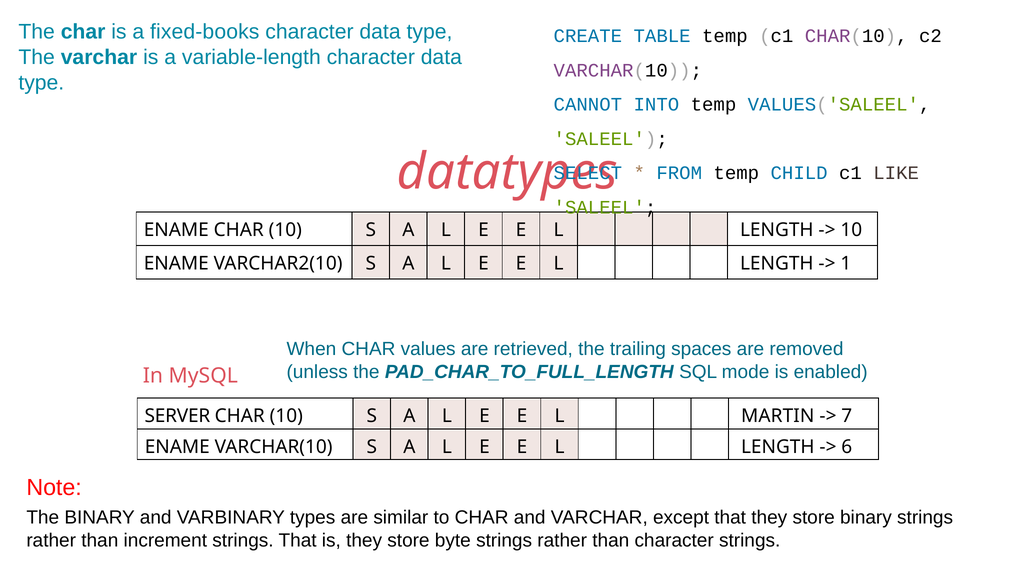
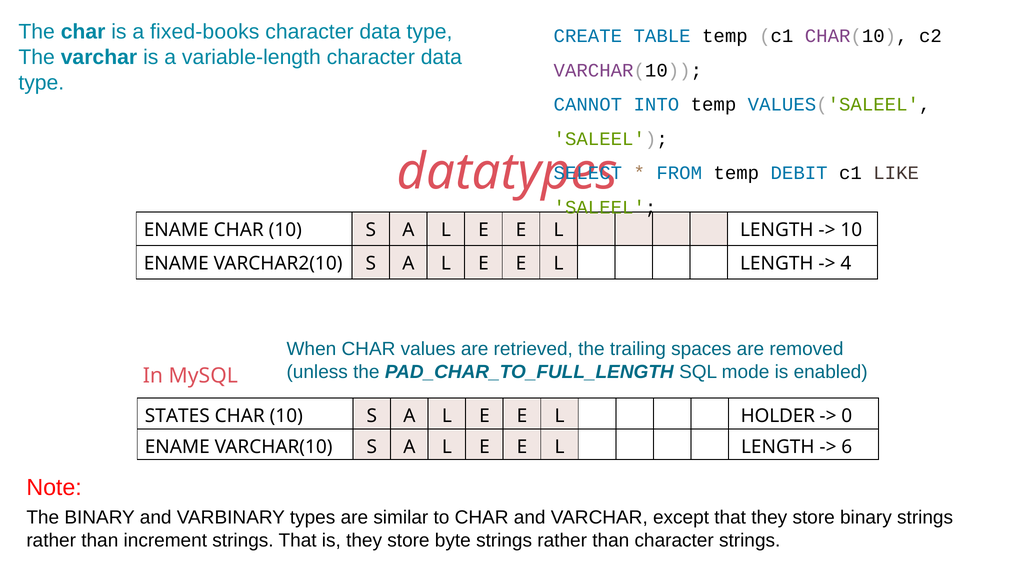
CHILD: CHILD -> DEBIT
1: 1 -> 4
SERVER: SERVER -> STATES
MARTIN: MARTIN -> HOLDER
7: 7 -> 0
